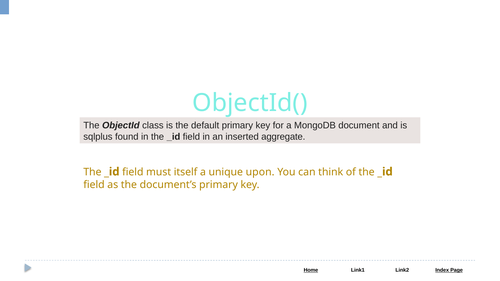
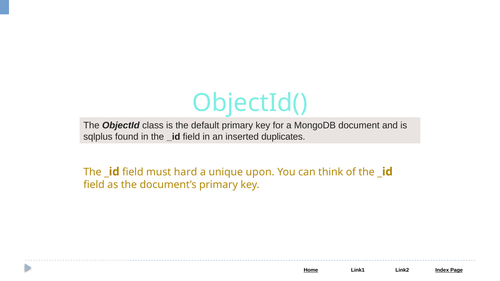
aggregate: aggregate -> duplicates
itself: itself -> hard
